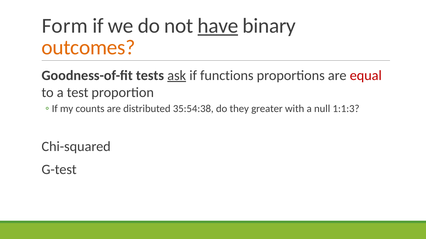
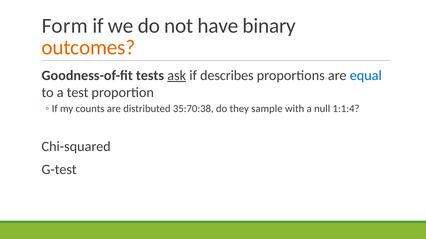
have underline: present -> none
functions: functions -> describes
equal colour: red -> blue
35:54:38: 35:54:38 -> 35:70:38
greater: greater -> sample
1:1:3: 1:1:3 -> 1:1:4
